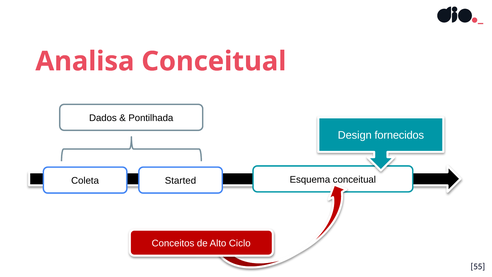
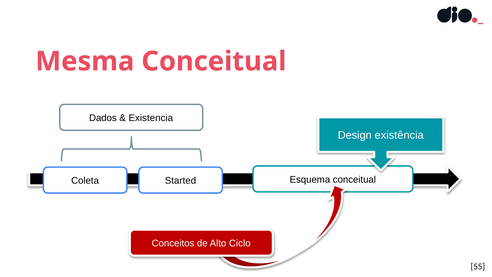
Analisa: Analisa -> Mesma
Pontilhada: Pontilhada -> Existencia
fornecidos: fornecidos -> existência
